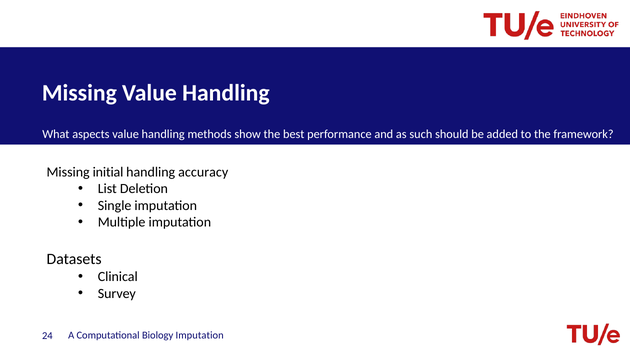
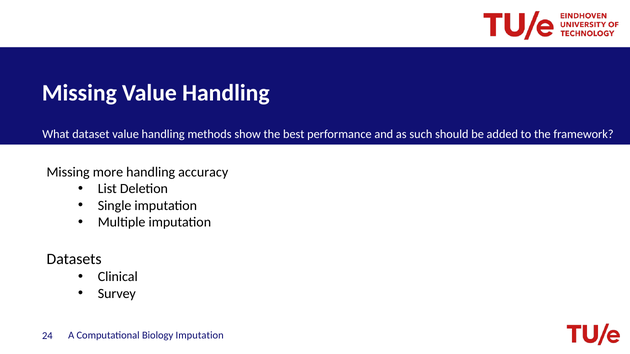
aspects: aspects -> dataset
initial: initial -> more
